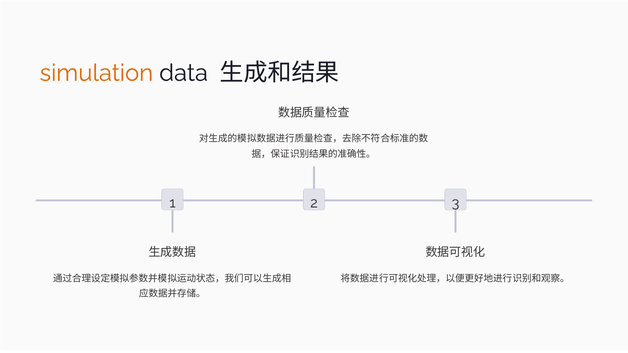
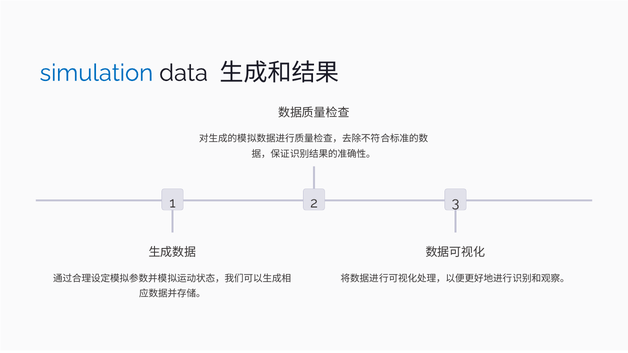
simulation colour: orange -> blue
